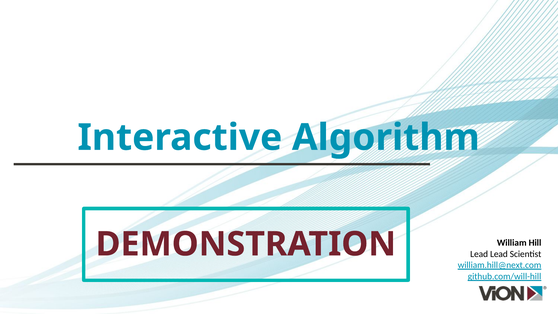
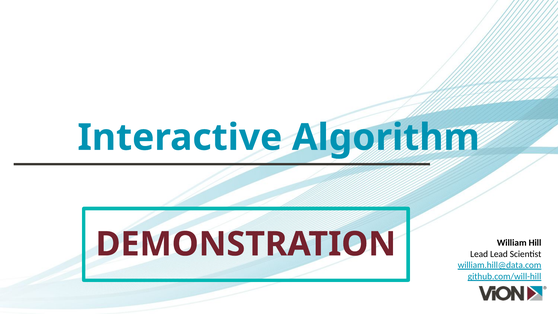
william.hill@next.com: william.hill@next.com -> william.hill@data.com
